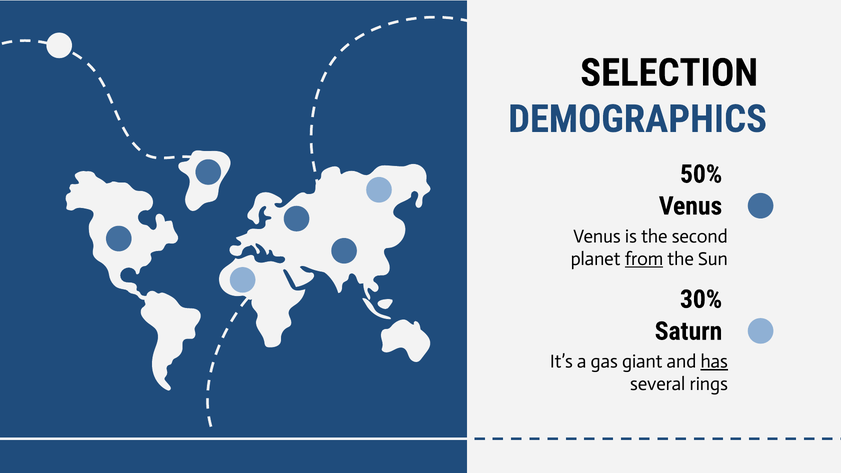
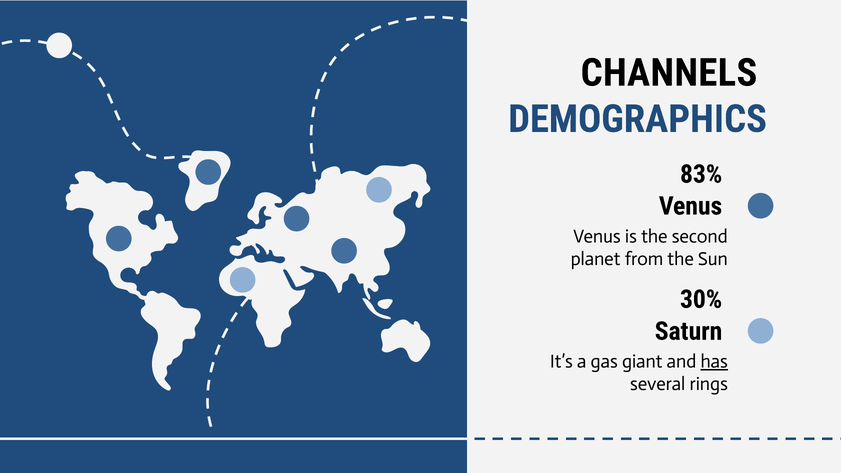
SELECTION: SELECTION -> CHANNELS
50%: 50% -> 83%
from underline: present -> none
